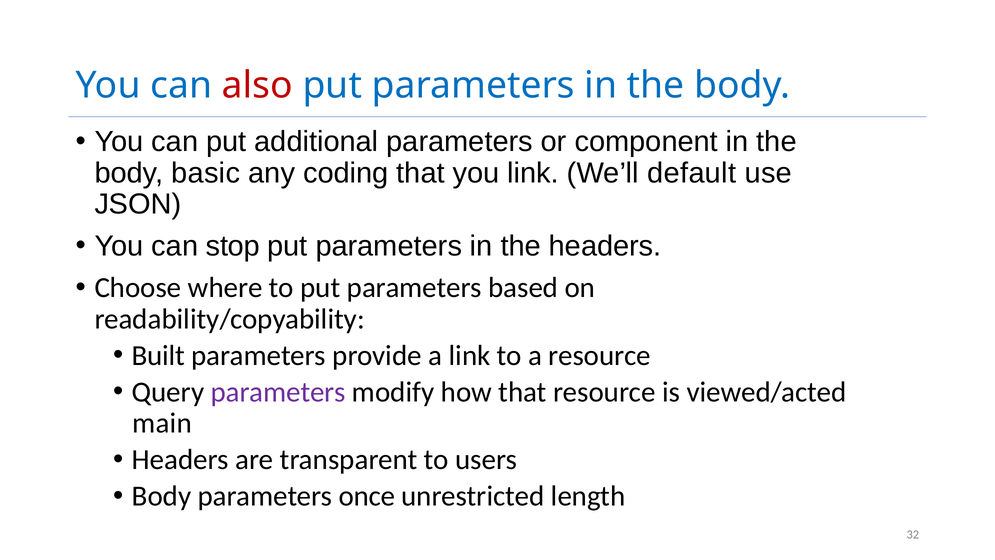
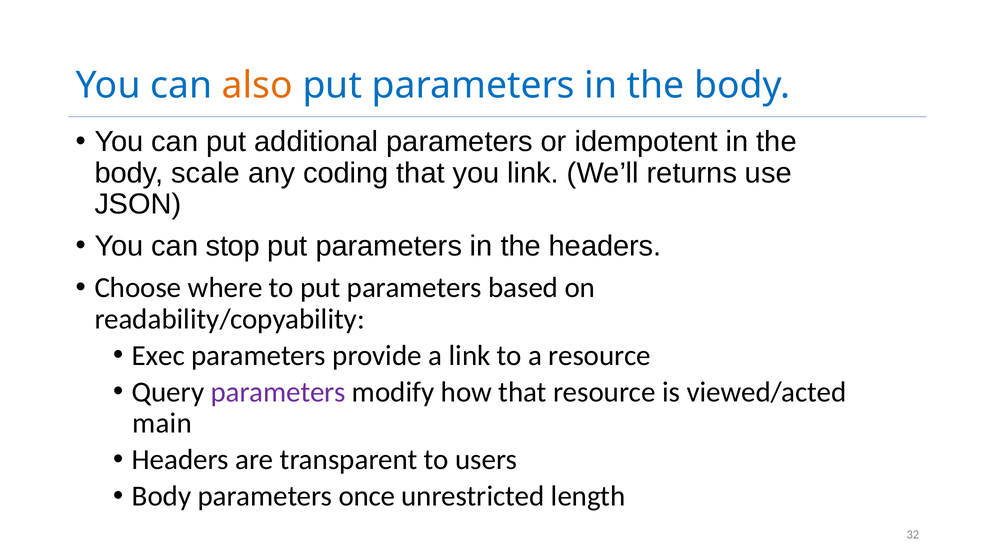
also colour: red -> orange
component: component -> idempotent
basic: basic -> scale
default: default -> returns
Built: Built -> Exec
